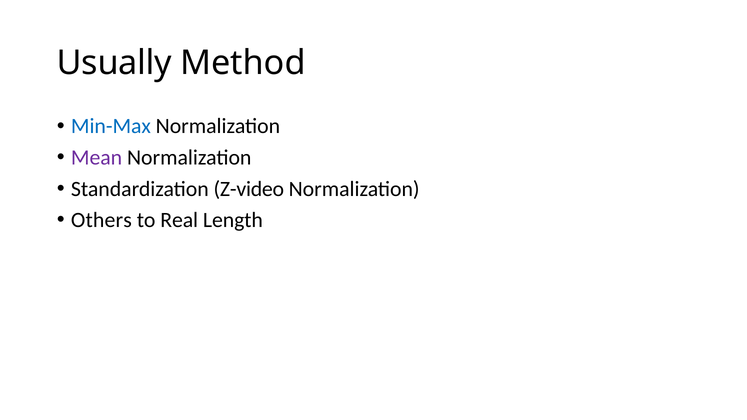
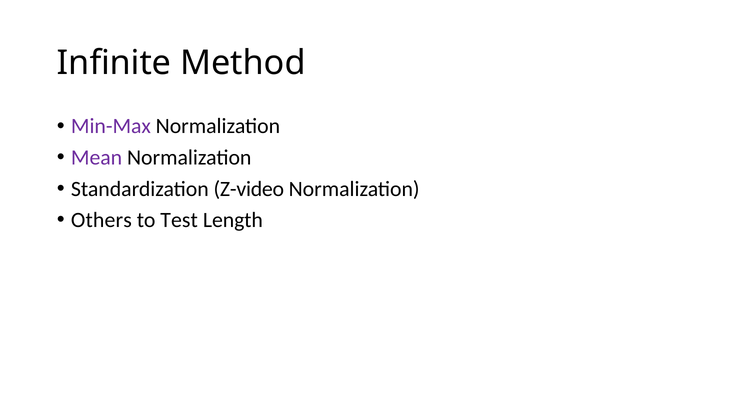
Usually: Usually -> Infinite
Min-Max colour: blue -> purple
Real: Real -> Test
